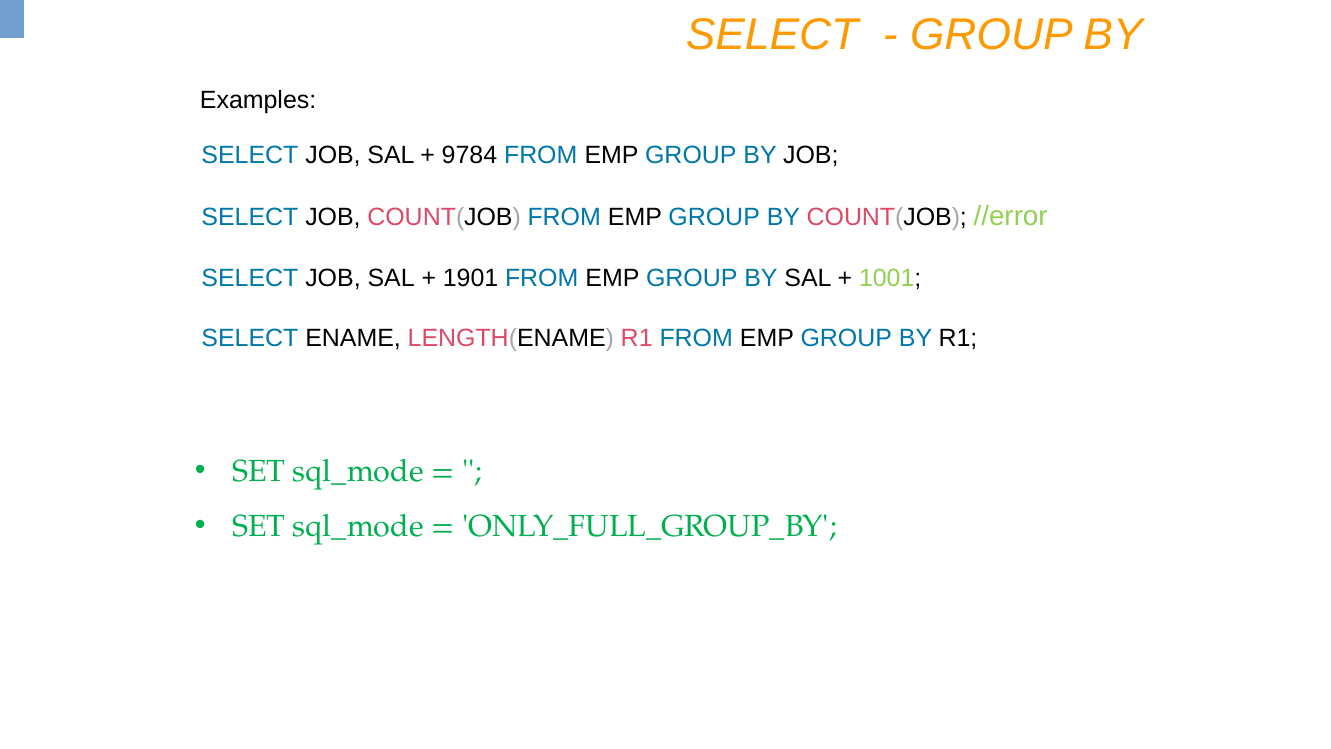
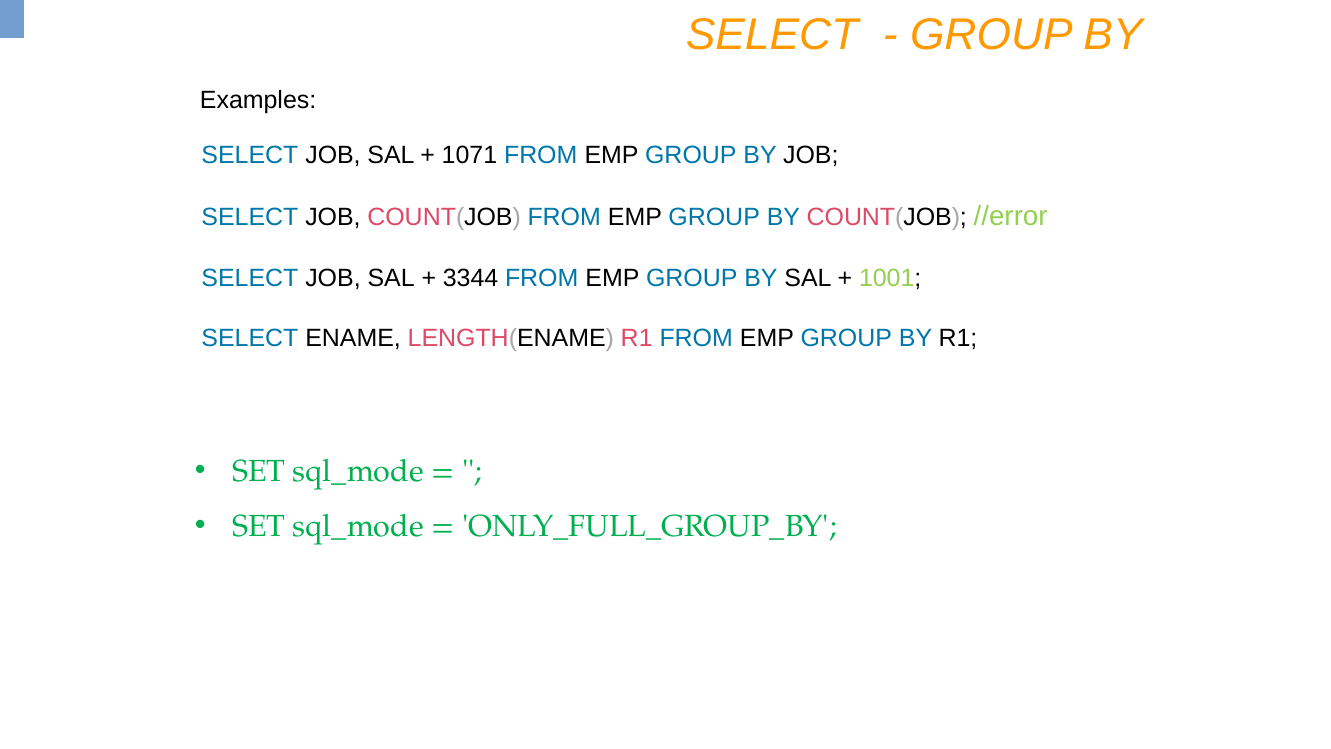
9784: 9784 -> 1071
1901: 1901 -> 3344
